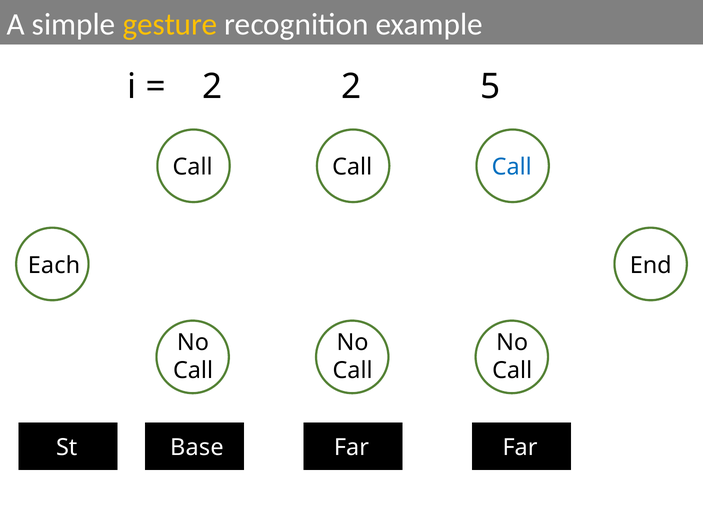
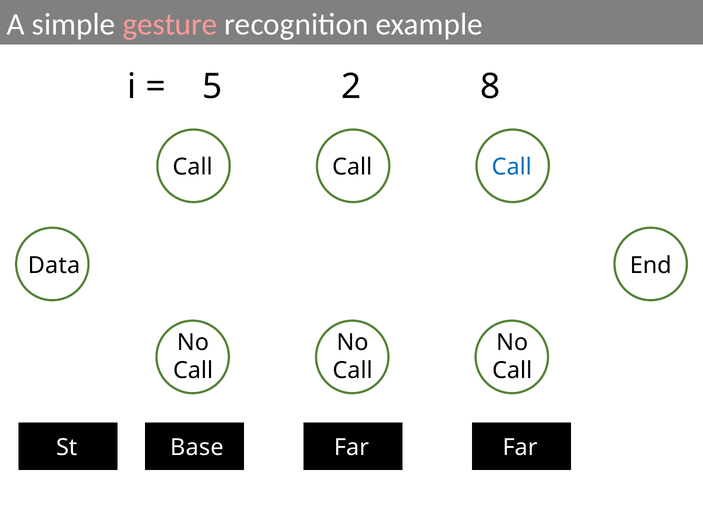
gesture colour: yellow -> pink
2 at (212, 87): 2 -> 5
5: 5 -> 8
Each: Each -> Data
